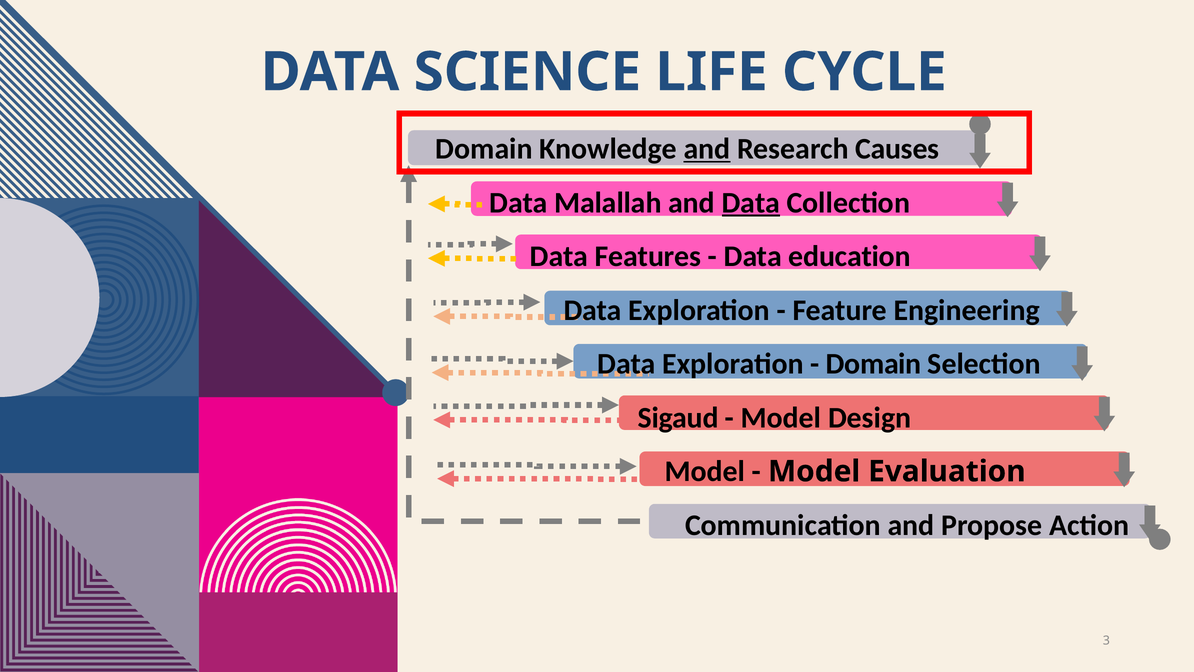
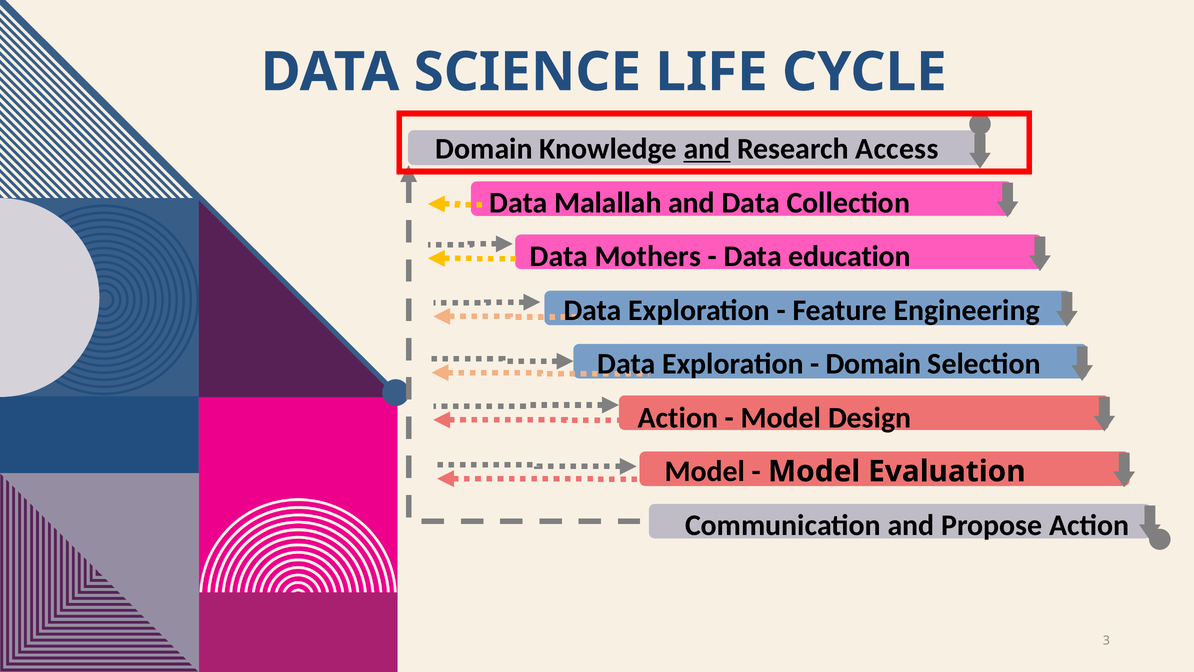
Causes: Causes -> Access
Data at (751, 203) underline: present -> none
Features: Features -> Mothers
Sigaud at (678, 417): Sigaud -> Action
